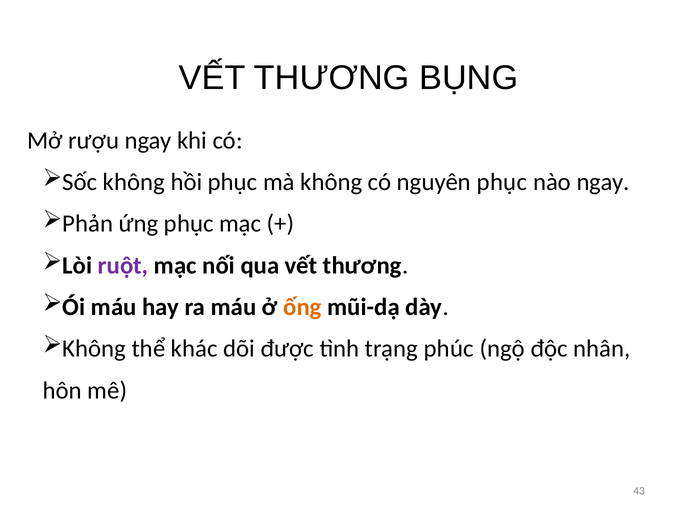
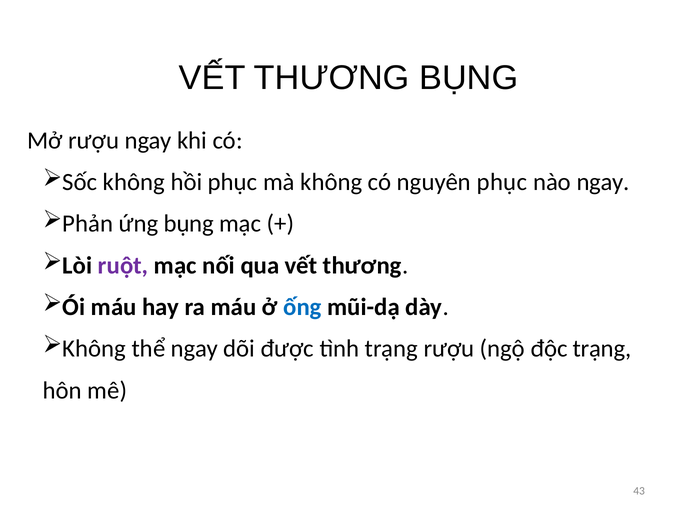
ứng phục: phục -> bụng
ống colour: orange -> blue
thể khác: khác -> ngay
trạng phúc: phúc -> rượu
độc nhân: nhân -> trạng
